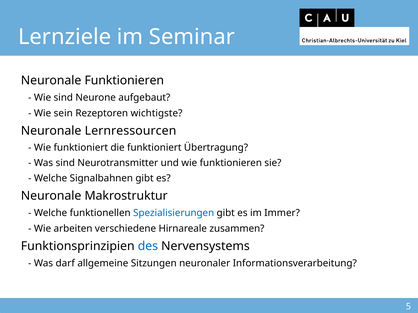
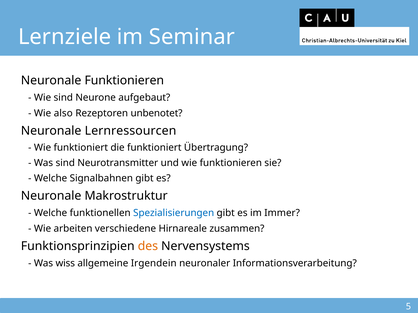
sein: sein -> also
wichtigste: wichtigste -> unbenotet
des colour: blue -> orange
darf: darf -> wiss
Sitzungen: Sitzungen -> Irgendein
